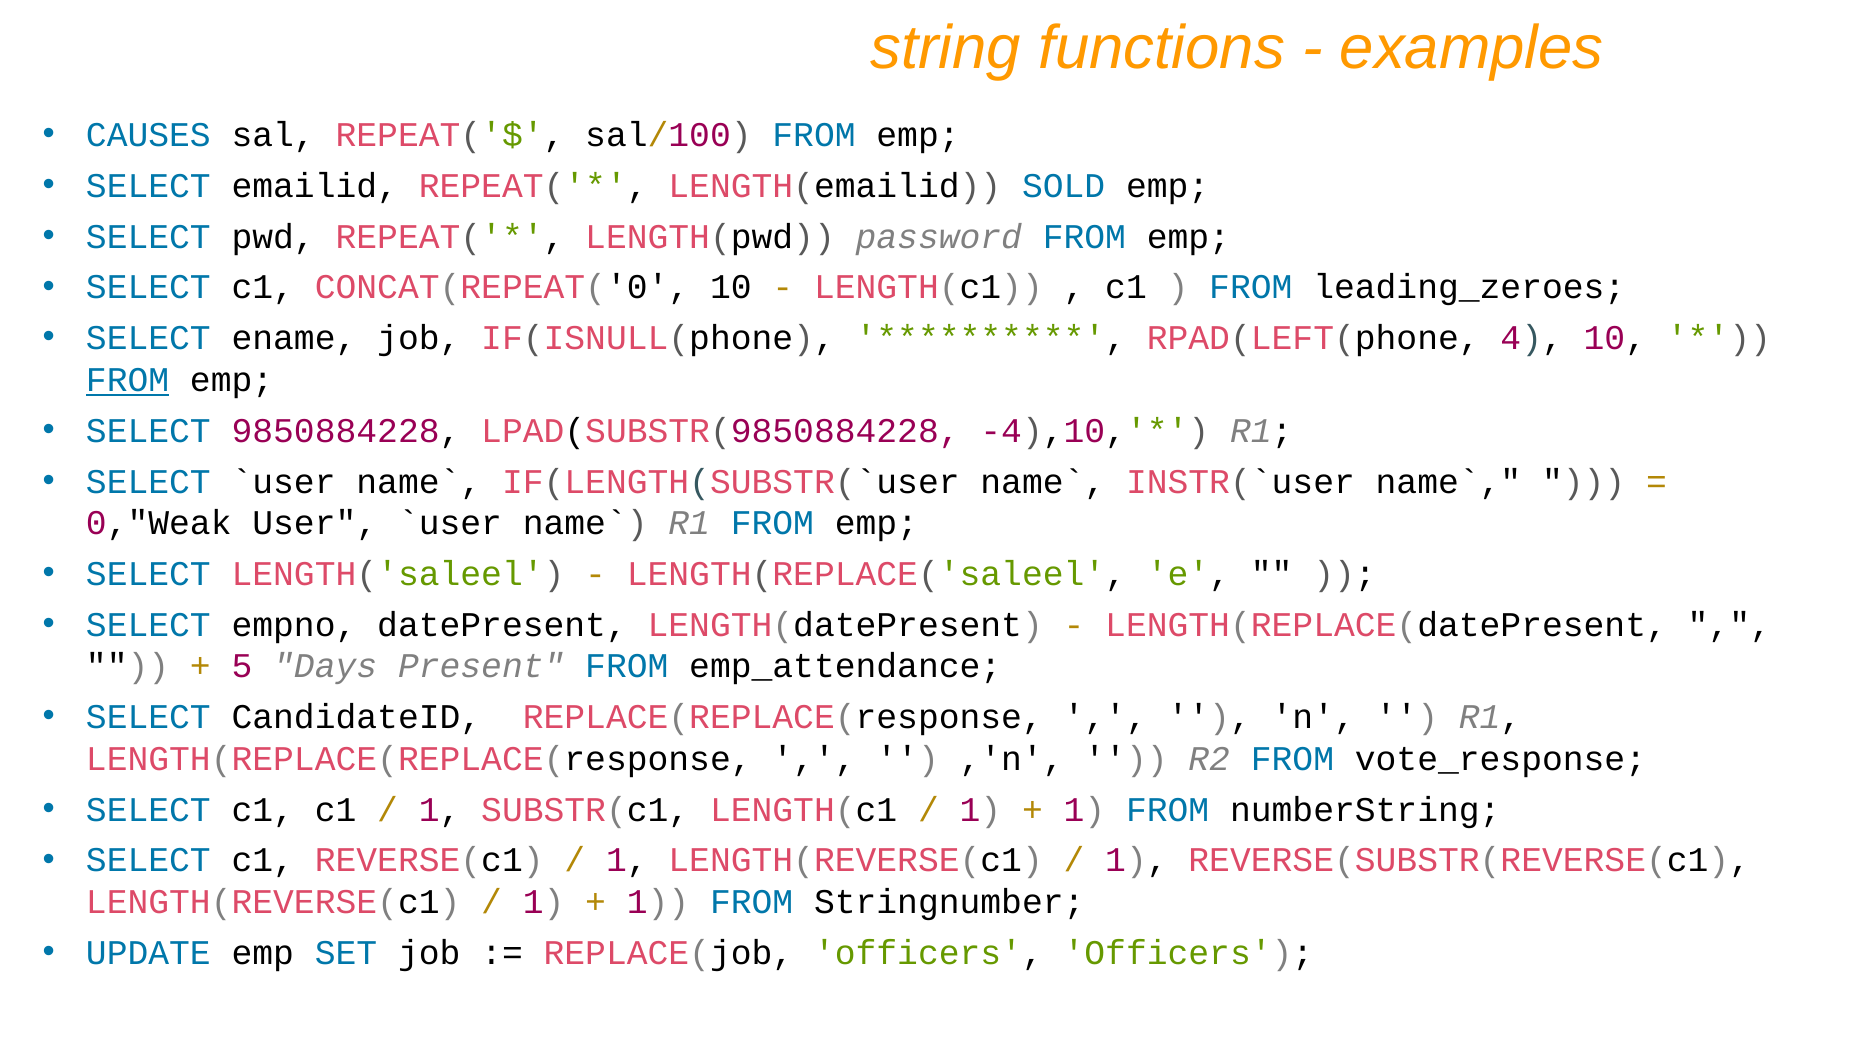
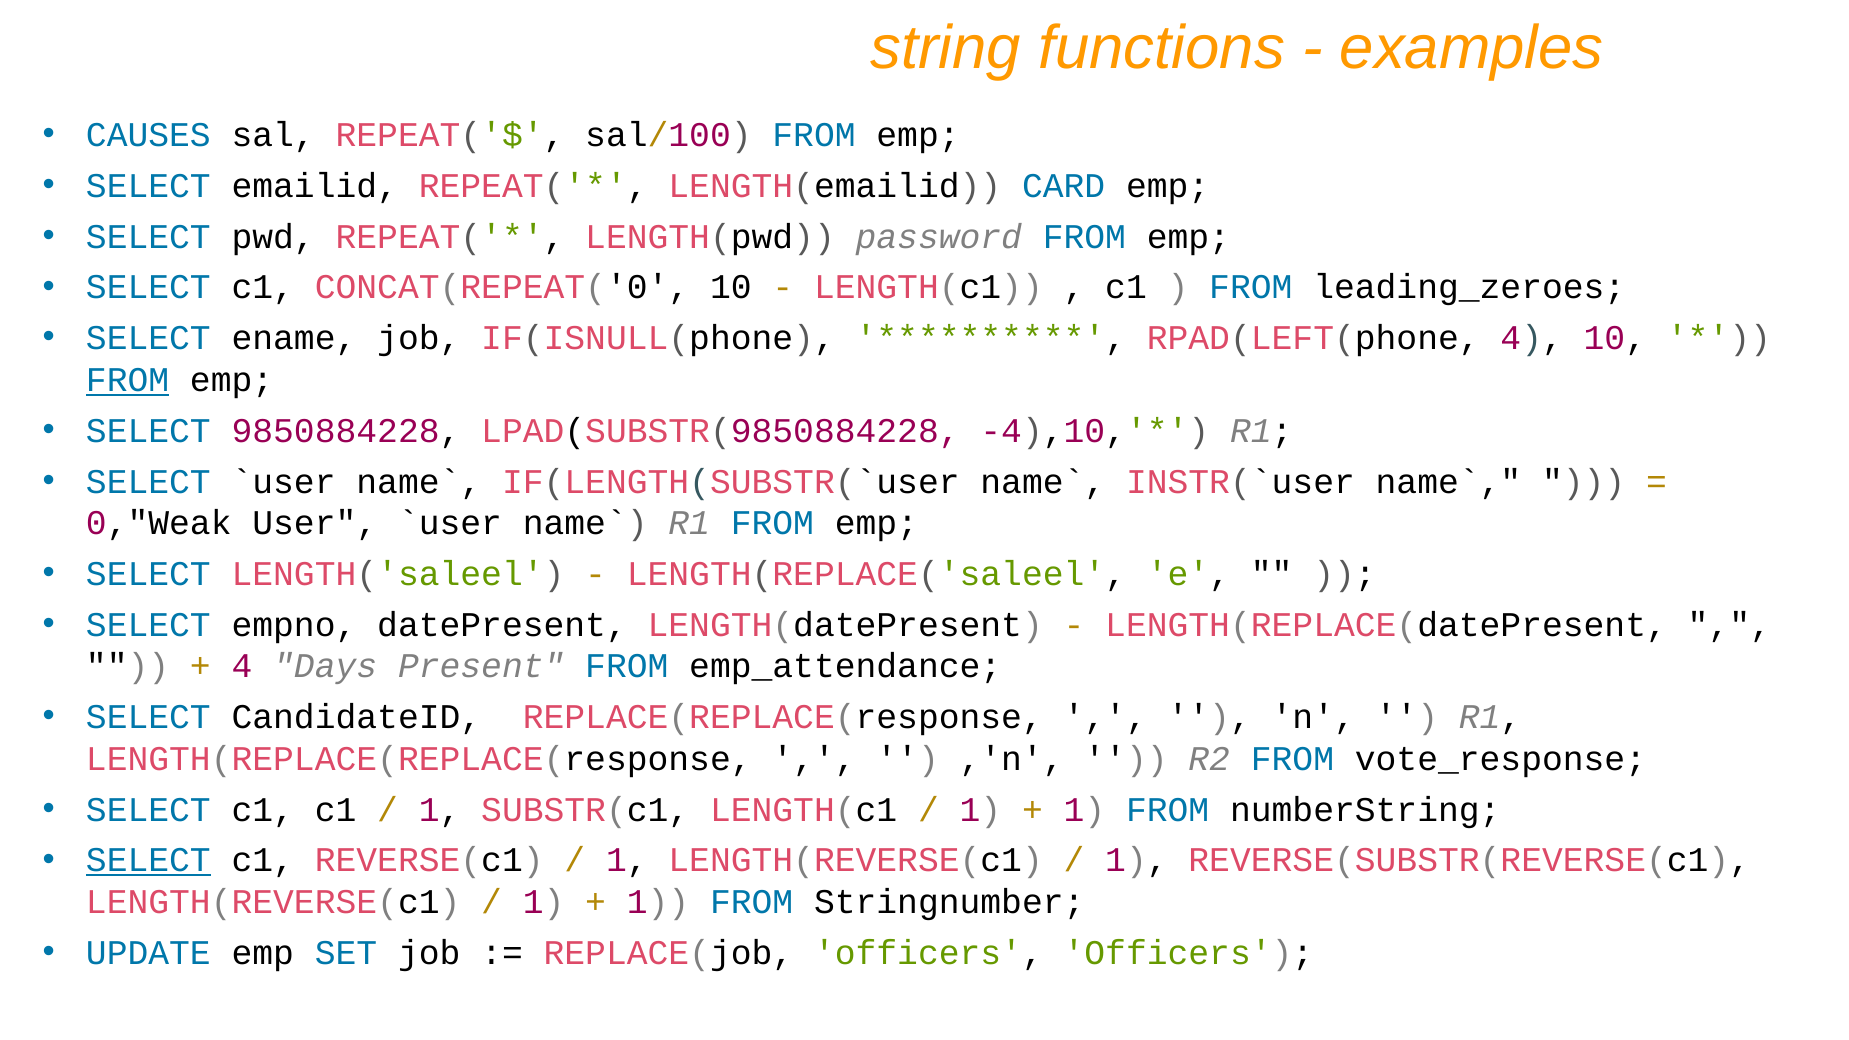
SOLD: SOLD -> CARD
5 at (242, 666): 5 -> 4
SELECT at (148, 861) underline: none -> present
